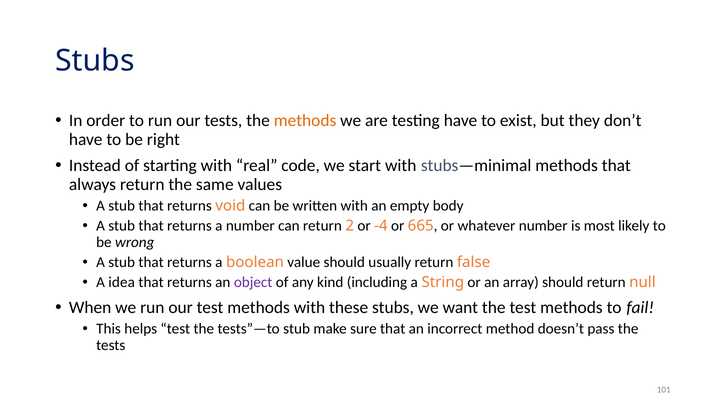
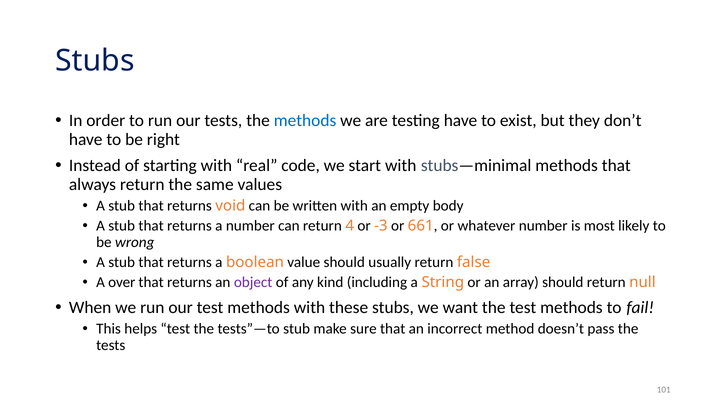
methods at (305, 121) colour: orange -> blue
2: 2 -> 4
-4: -4 -> -3
665: 665 -> 661
idea: idea -> over
